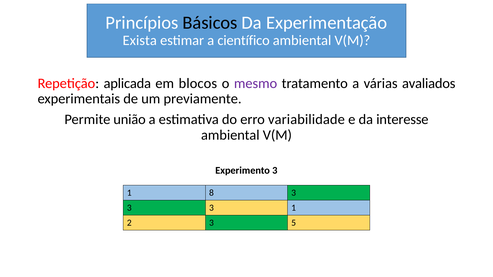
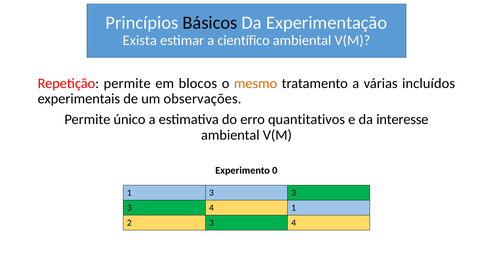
Repetição aplicada: aplicada -> permite
mesmo colour: purple -> orange
avaliados: avaliados -> incluídos
previamente: previamente -> observações
união: união -> único
variabilidade: variabilidade -> quantitativos
Experimento 3: 3 -> 0
1 8: 8 -> 3
3 at (211, 208): 3 -> 4
2 3 5: 5 -> 4
